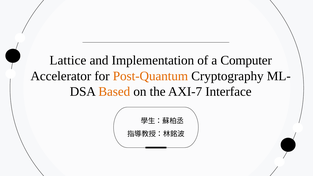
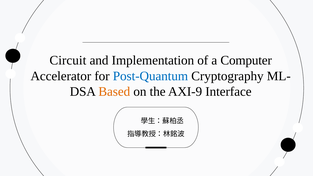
Lattice: Lattice -> Circuit
Post-Quantum colour: orange -> blue
AXI-7: AXI-7 -> AXI-9
